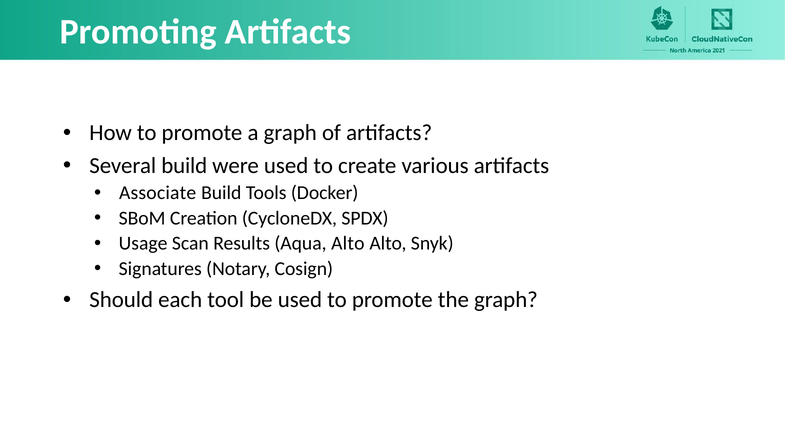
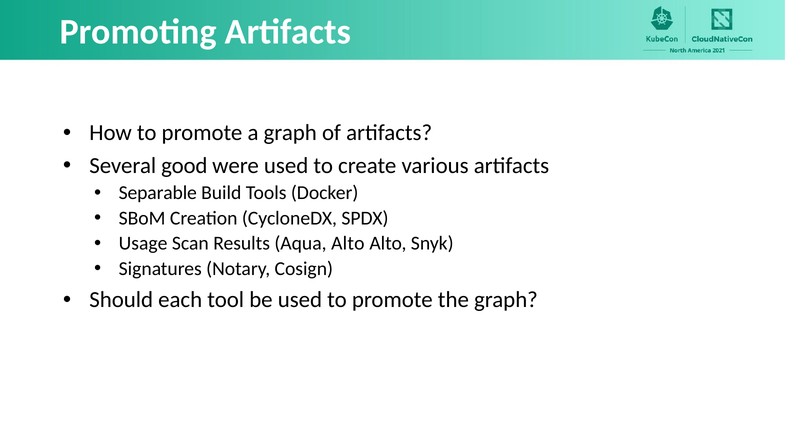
Several build: build -> good
Associate: Associate -> Separable
